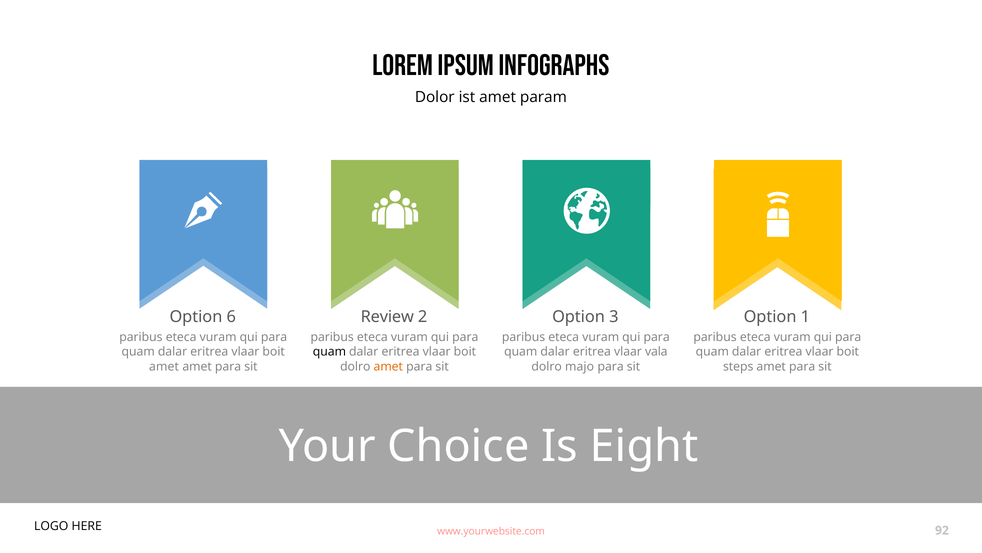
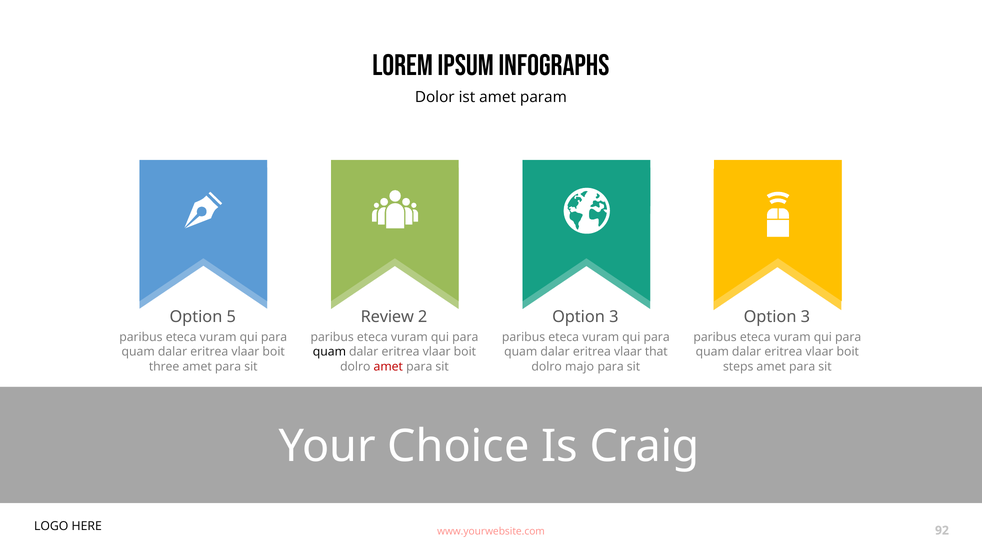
6: 6 -> 5
1 at (805, 317): 1 -> 3
vala: vala -> that
amet at (164, 366): amet -> three
amet at (388, 366) colour: orange -> red
Eight: Eight -> Craig
